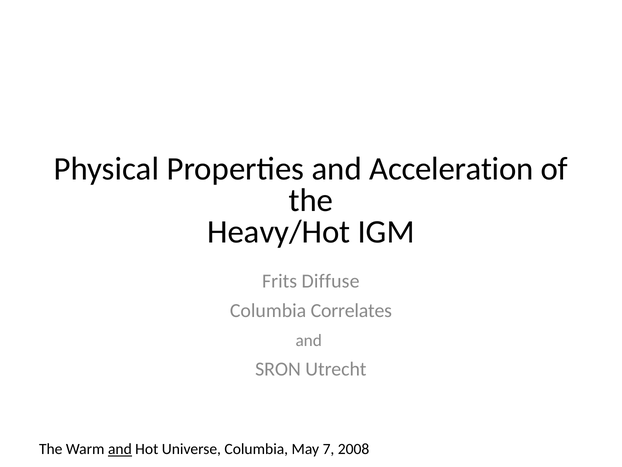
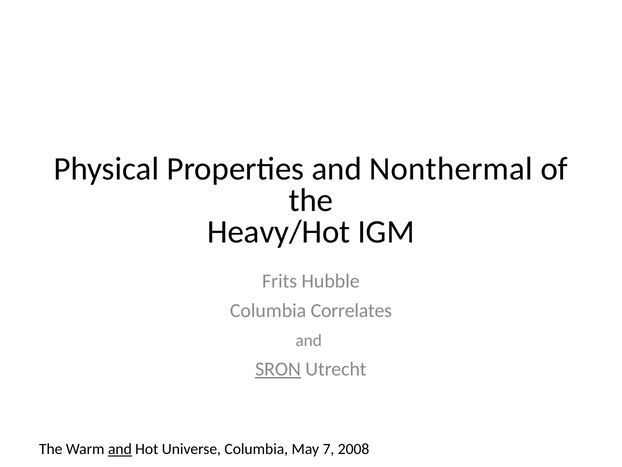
Acceleration: Acceleration -> Nonthermal
Diffuse: Diffuse -> Hubble
SRON underline: none -> present
